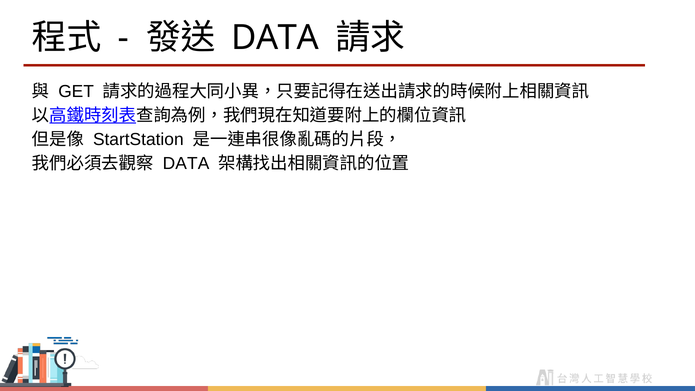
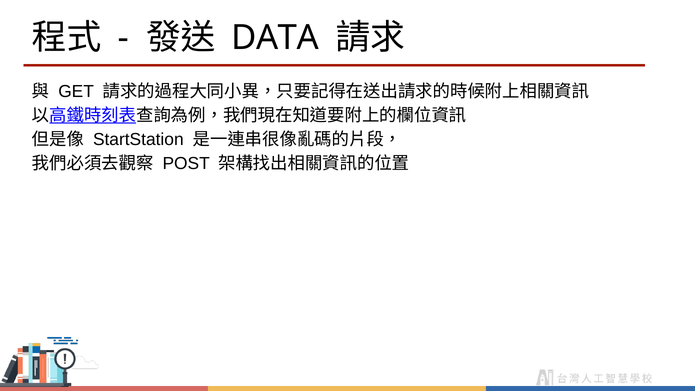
DATA at (186, 163): DATA -> POST
